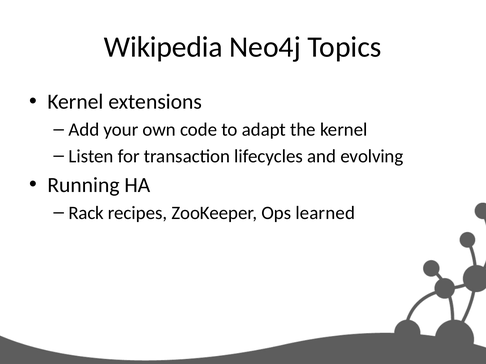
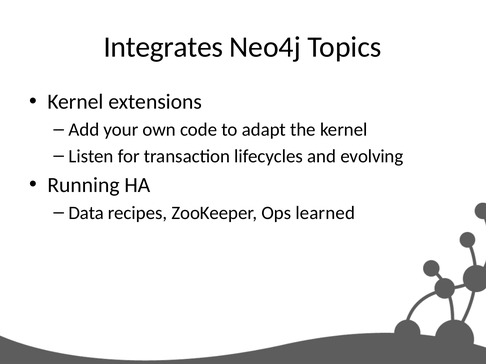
Wikipedia: Wikipedia -> Integrates
Rack: Rack -> Data
